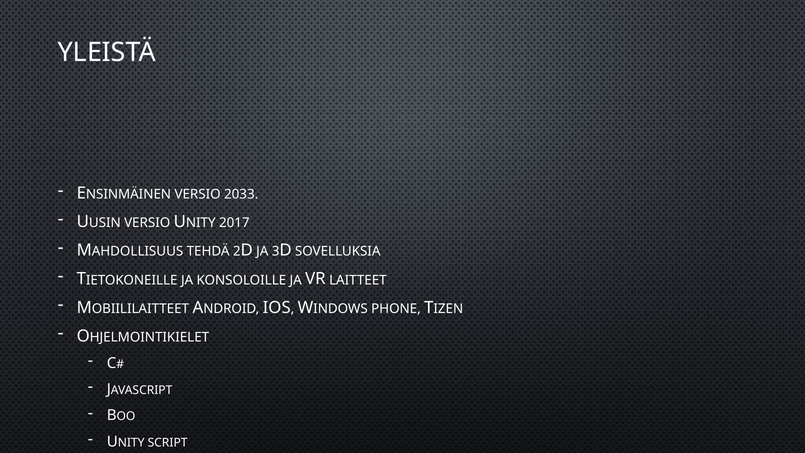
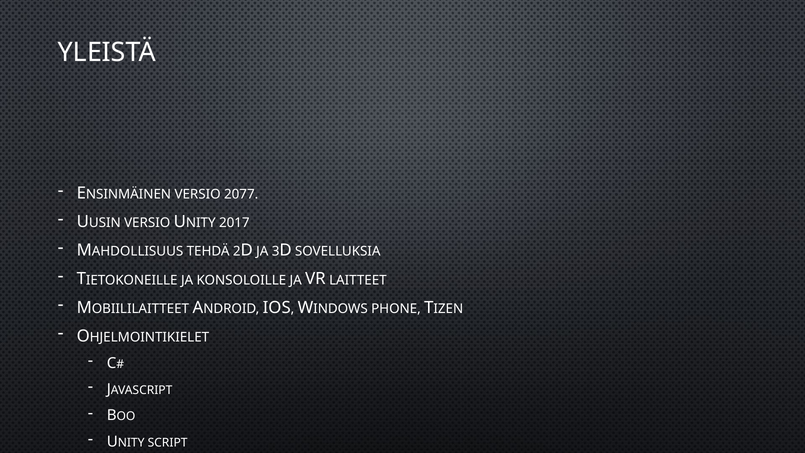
2033: 2033 -> 2077
